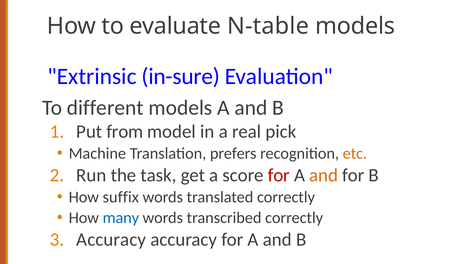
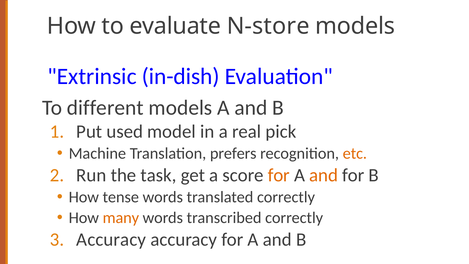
N-table: N-table -> N-store
in-sure: in-sure -> in-dish
from: from -> used
for at (279, 175) colour: red -> orange
suffix: suffix -> tense
many colour: blue -> orange
